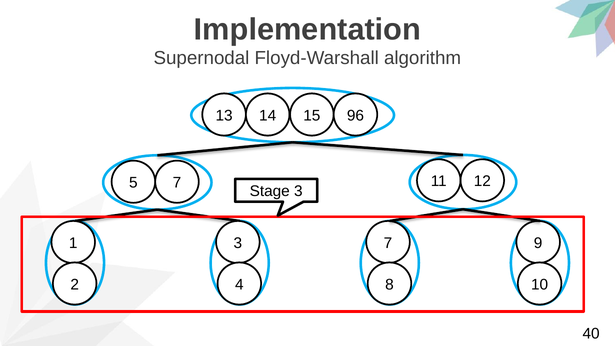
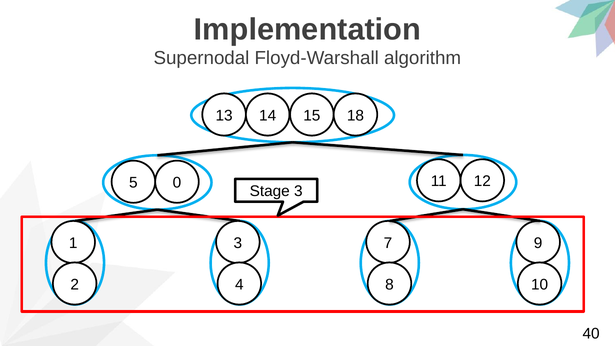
96: 96 -> 18
5 7: 7 -> 0
